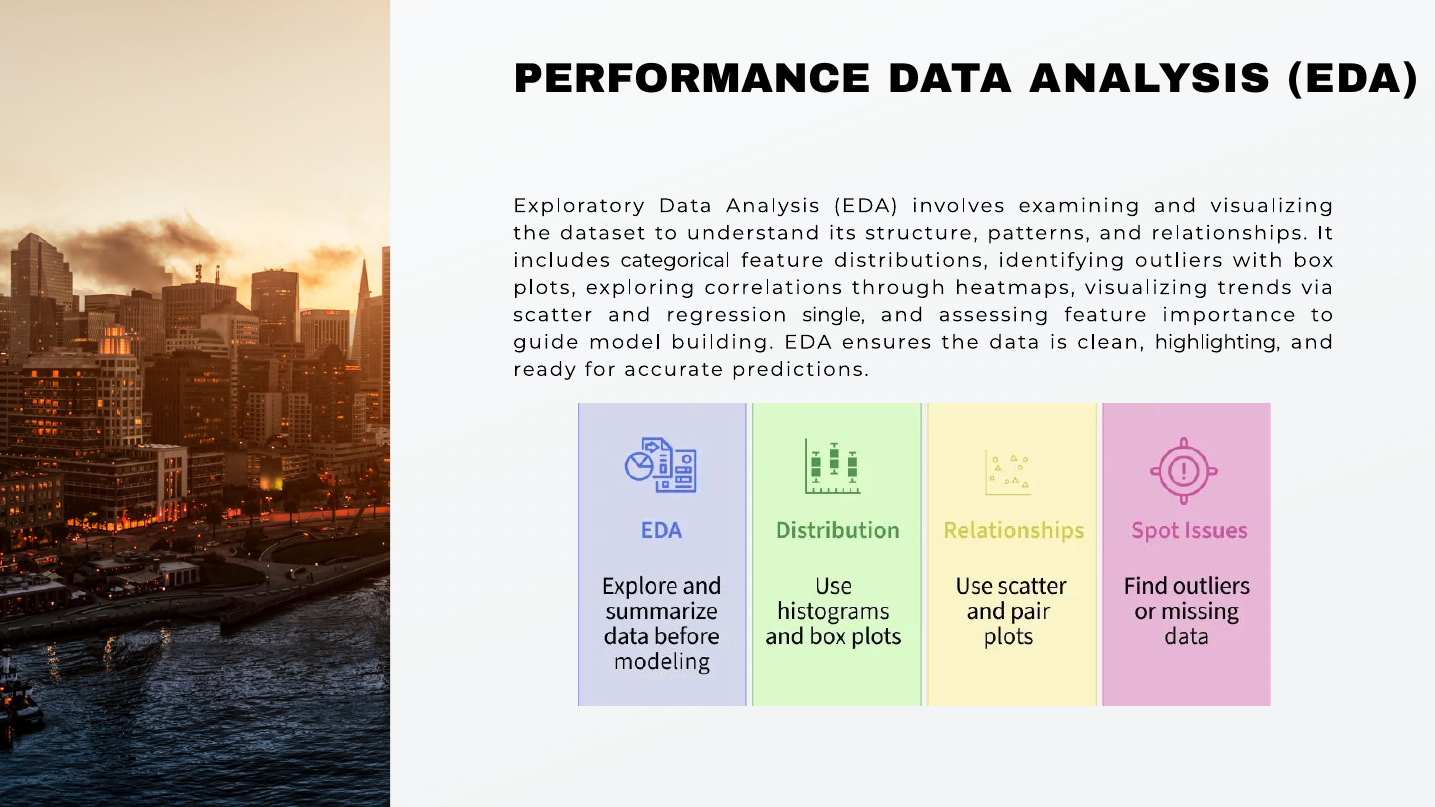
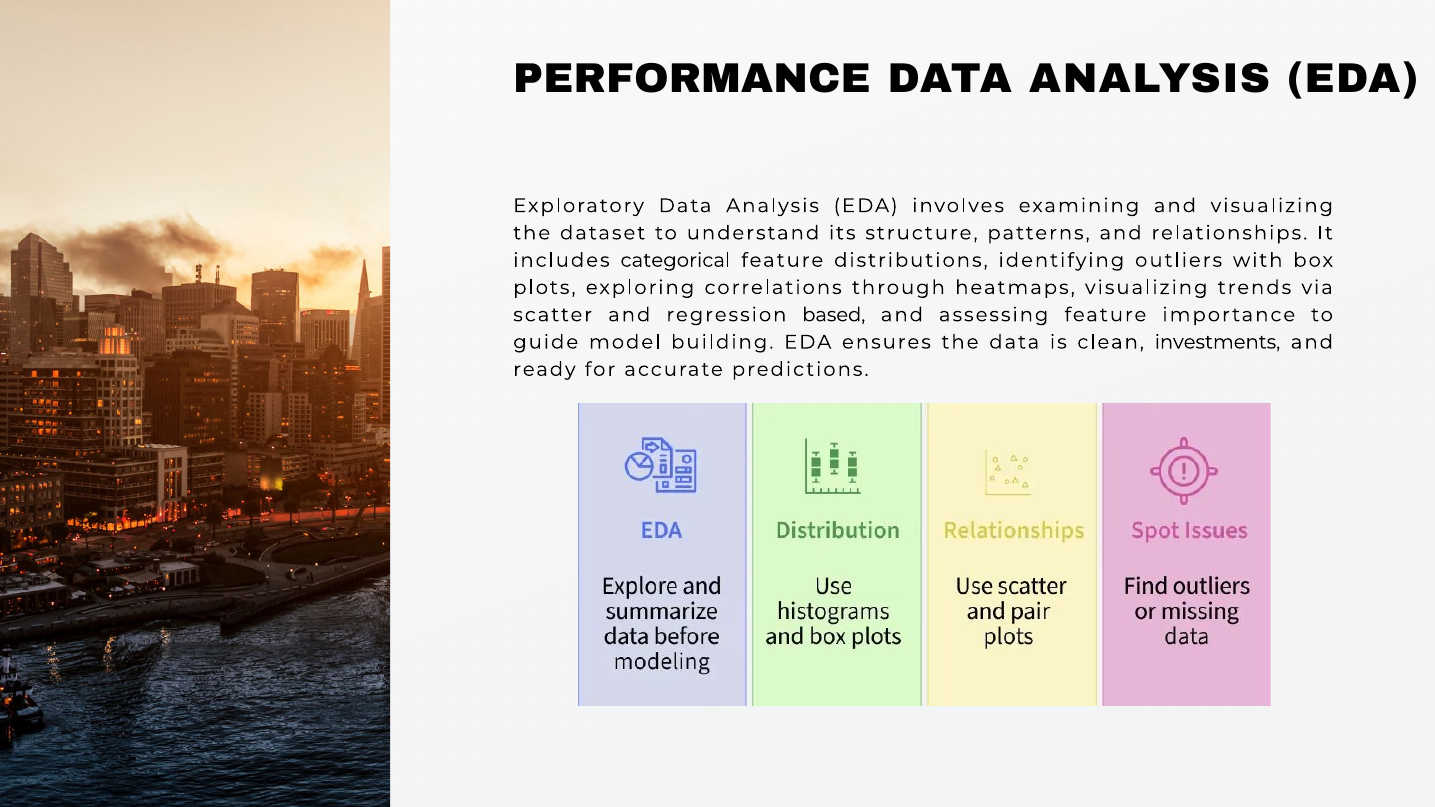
single: single -> based
highlighting: highlighting -> investments
